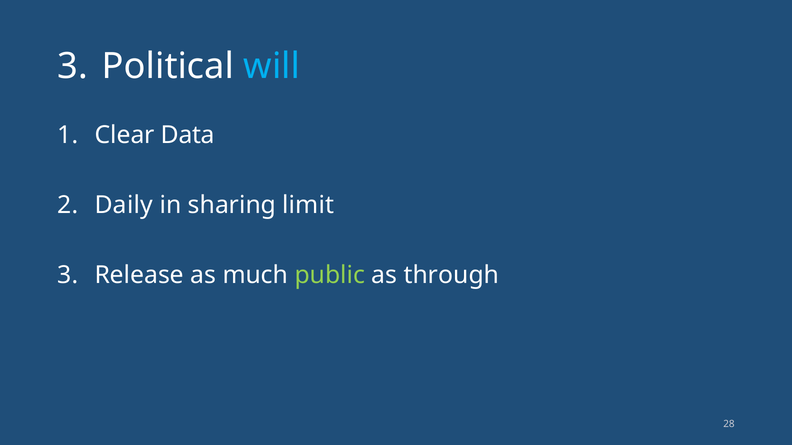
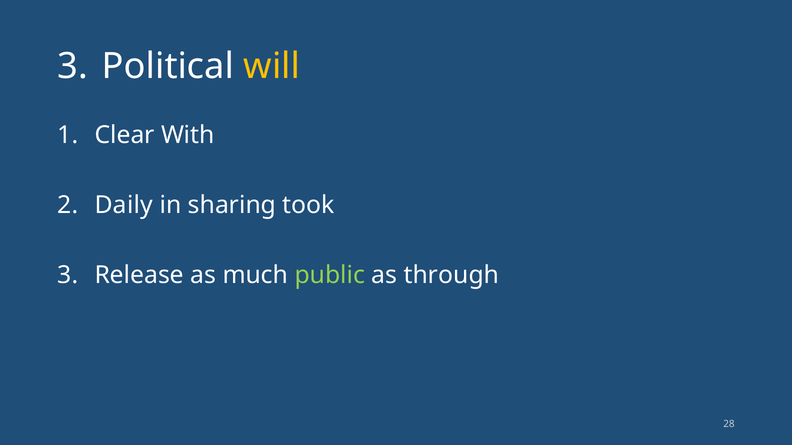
will colour: light blue -> yellow
Data: Data -> With
limit: limit -> took
